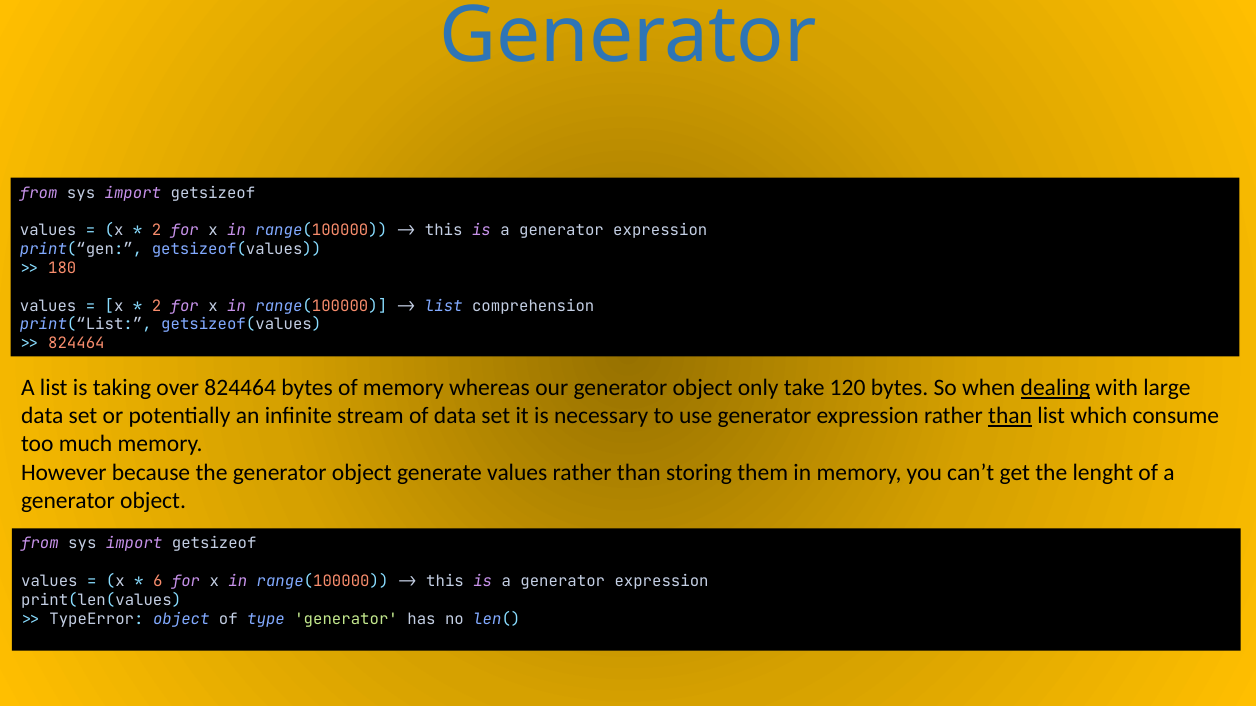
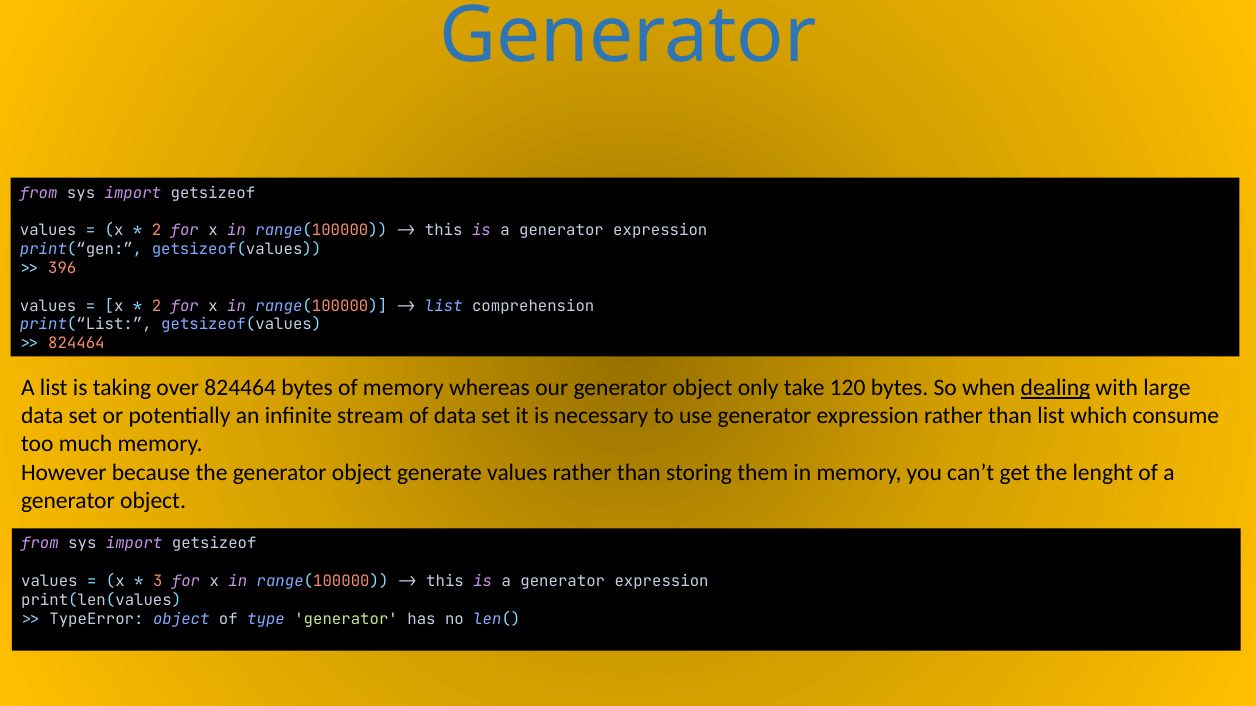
180: 180 -> 396
than at (1010, 416) underline: present -> none
6: 6 -> 3
